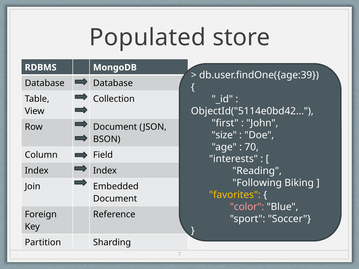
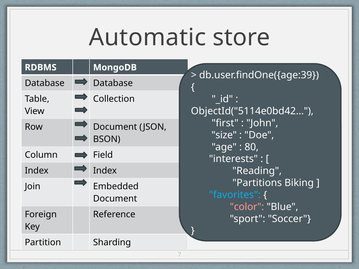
Populated: Populated -> Automatic
70: 70 -> 80
Following: Following -> Partitions
favorites colour: yellow -> light blue
